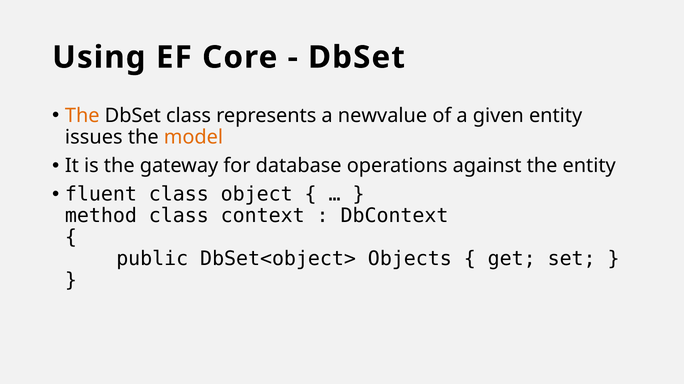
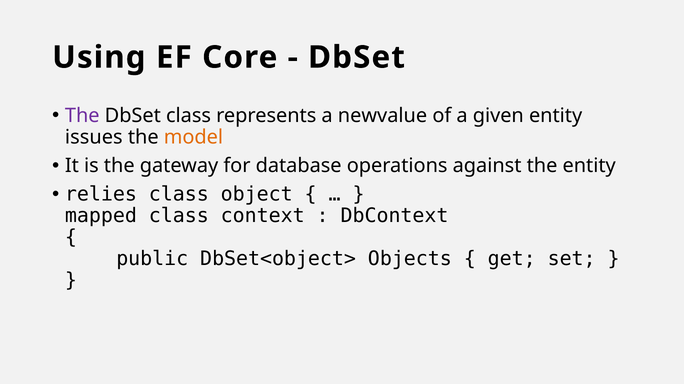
The at (82, 116) colour: orange -> purple
fluent: fluent -> relies
method: method -> mapped
